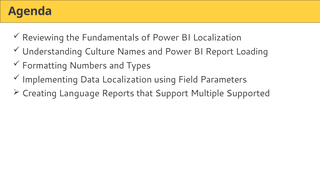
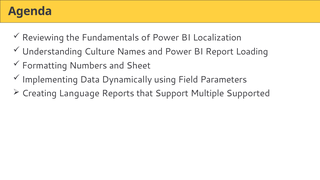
Types: Types -> Sheet
Data Localization: Localization -> Dynamically
